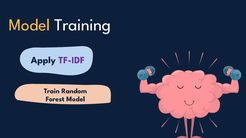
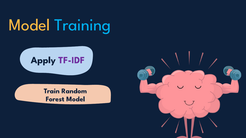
Training colour: white -> light blue
